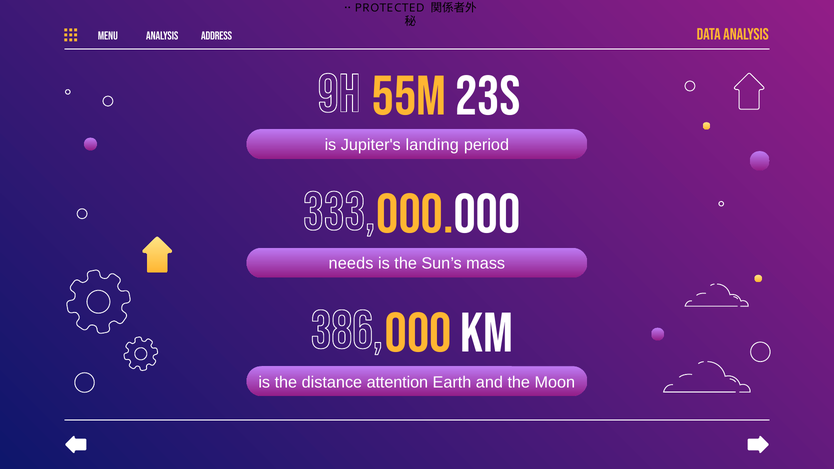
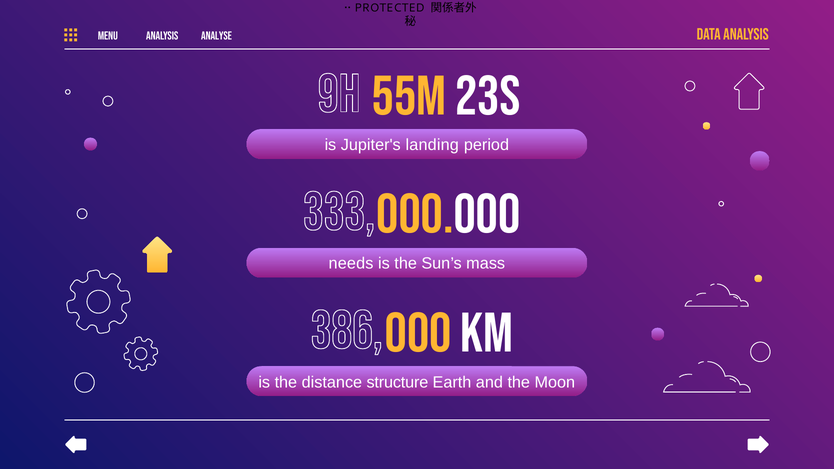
ADDRESS: ADDRESS -> ANALYSE
attention: attention -> structure
